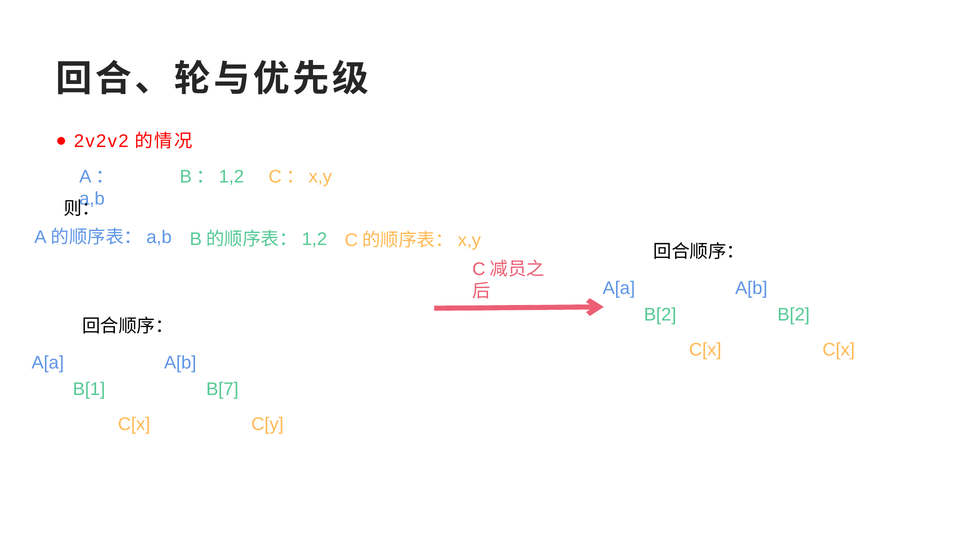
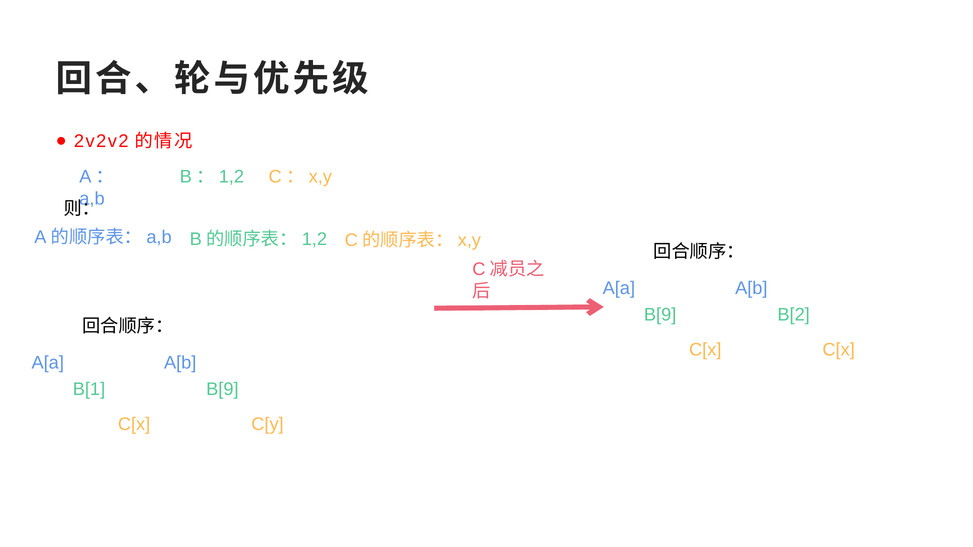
B[2 at (660, 315): B[2 -> B[9
B[1 B[7: B[7 -> B[9
